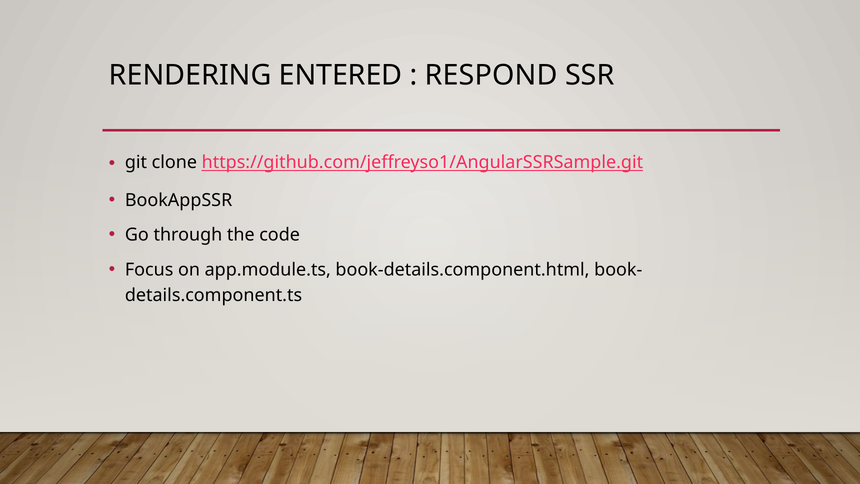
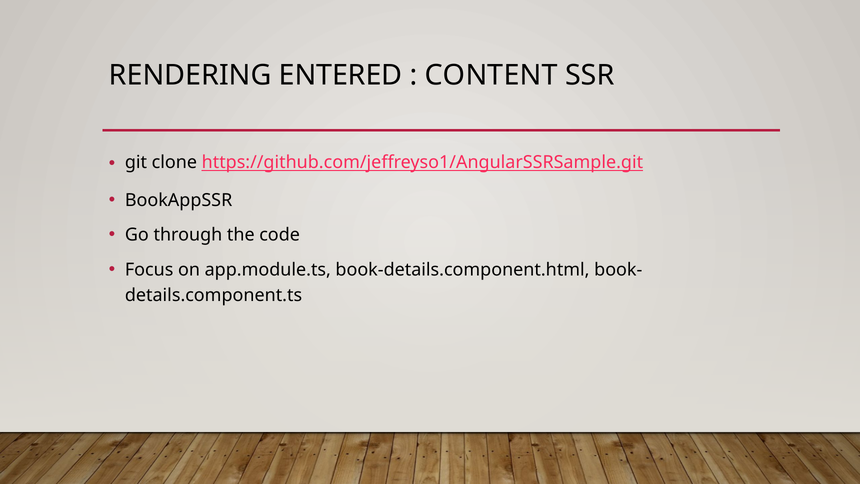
RESPOND: RESPOND -> CONTENT
